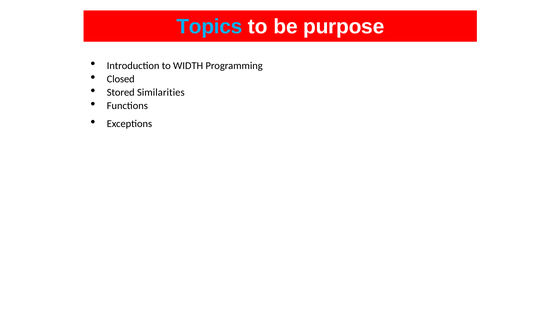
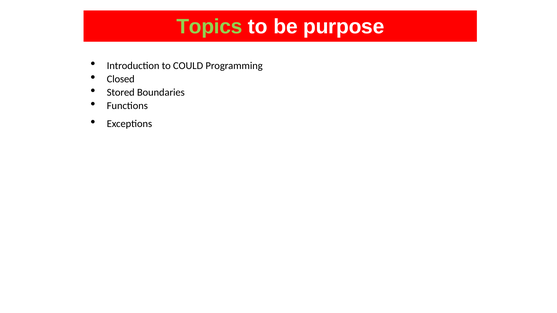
Topics colour: light blue -> light green
WIDTH: WIDTH -> COULD
Similarities: Similarities -> Boundaries
